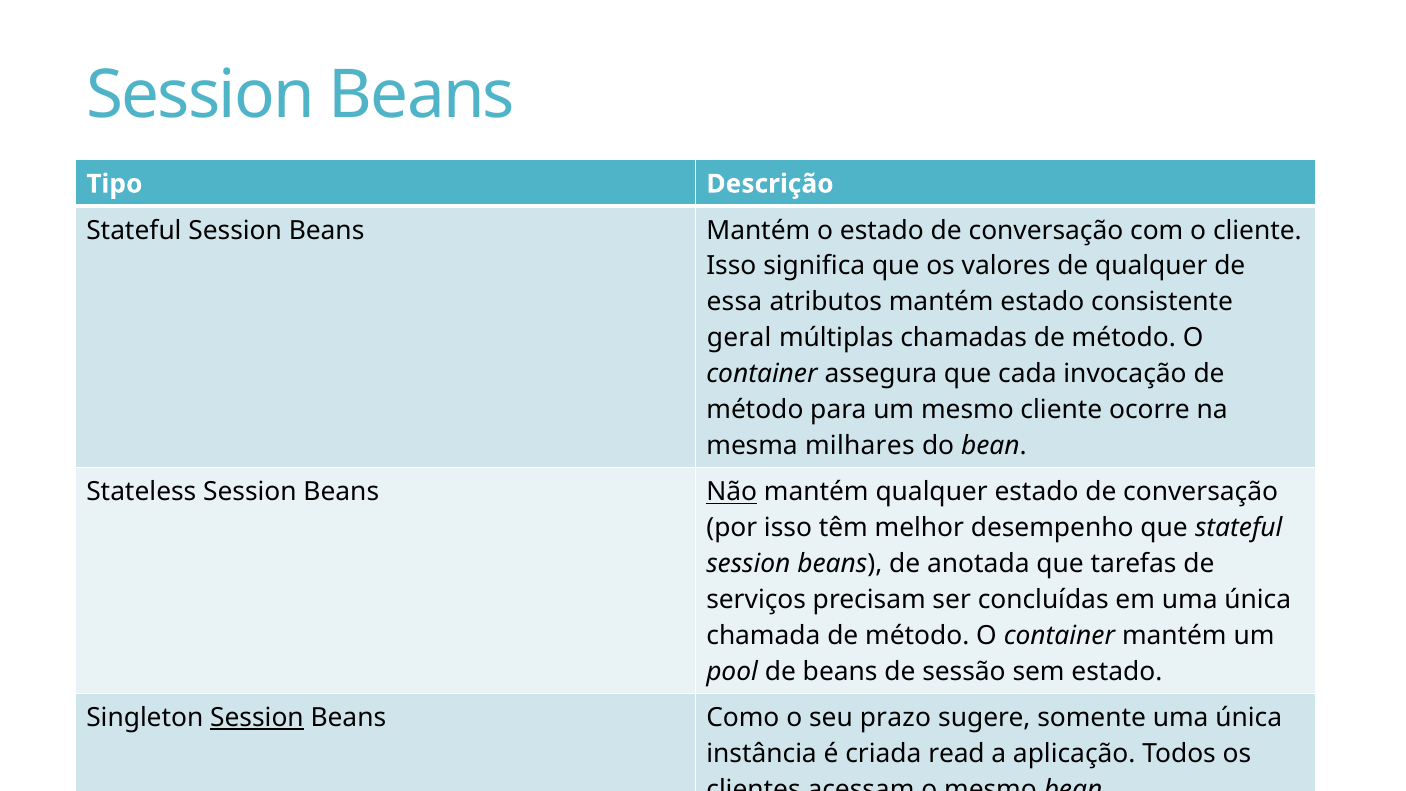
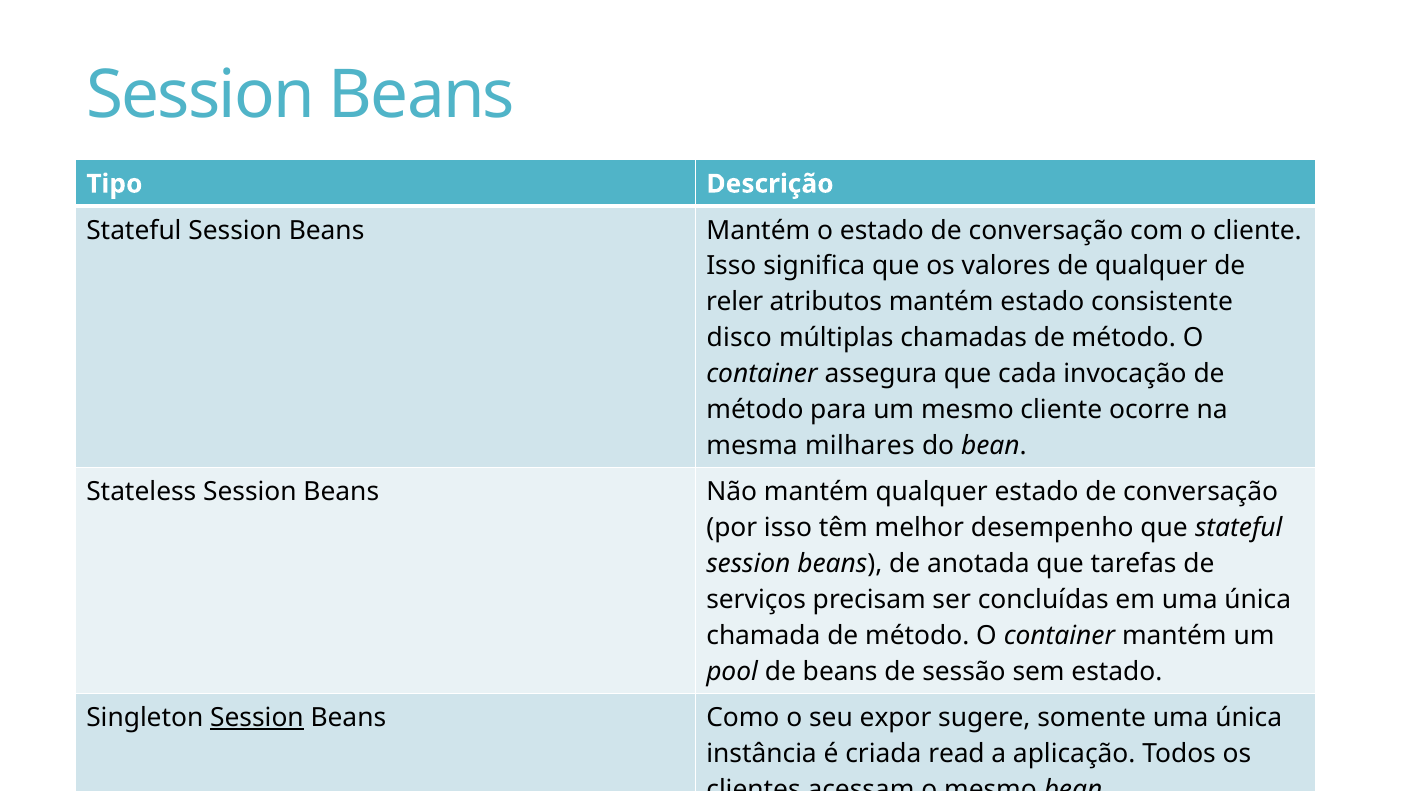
essa: essa -> reler
geral: geral -> disco
Não underline: present -> none
prazo: prazo -> expor
